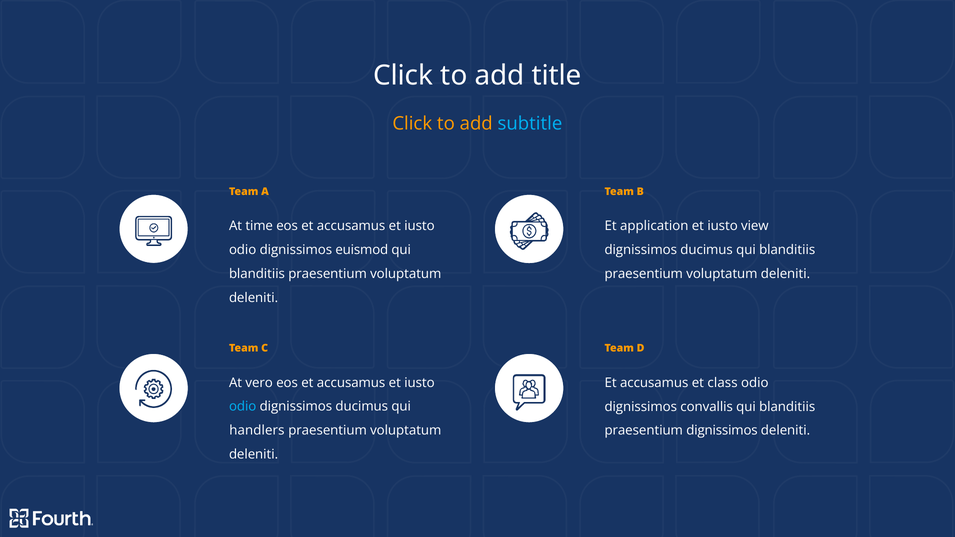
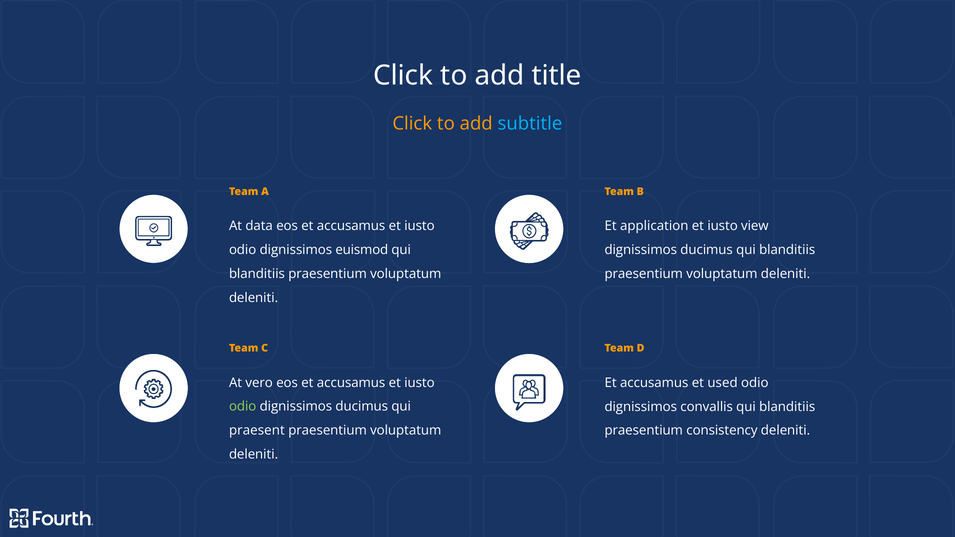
time: time -> data
class: class -> used
odio at (243, 407) colour: light blue -> light green
handlers: handlers -> praesent
praesentium dignissimos: dignissimos -> consistency
